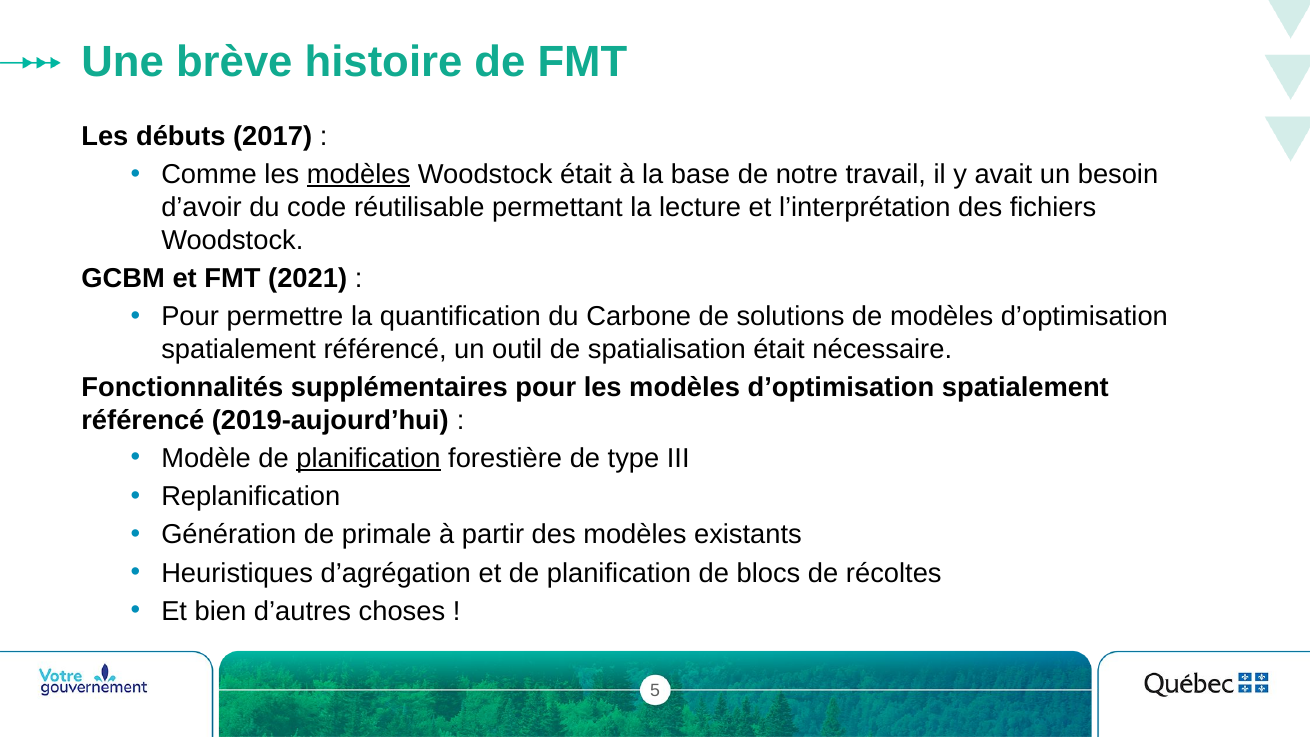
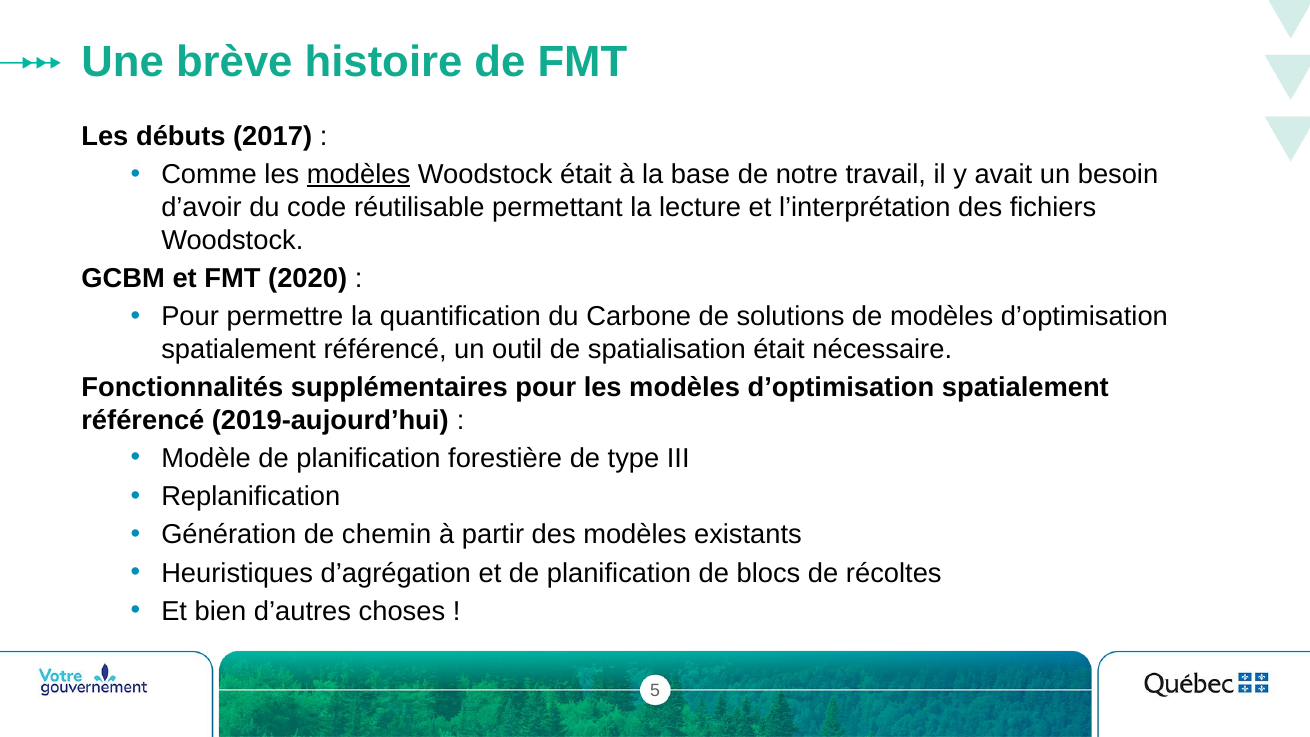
2021: 2021 -> 2020
planification at (369, 458) underline: present -> none
primale: primale -> chemin
